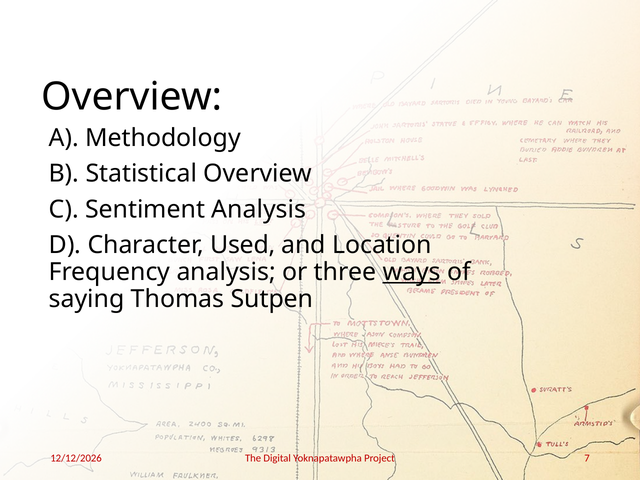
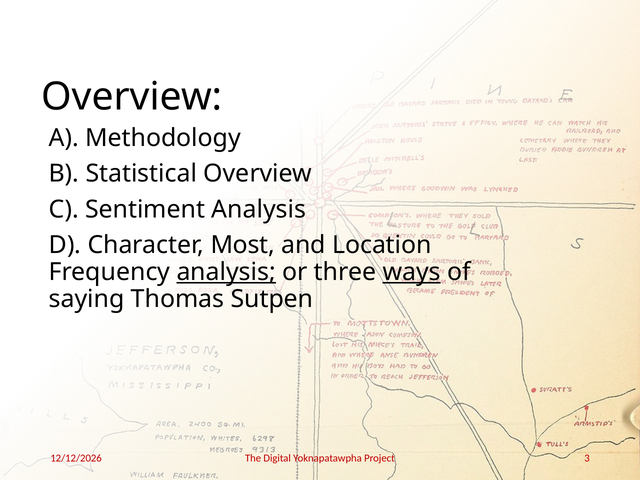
Used: Used -> Most
analysis at (226, 272) underline: none -> present
7: 7 -> 3
